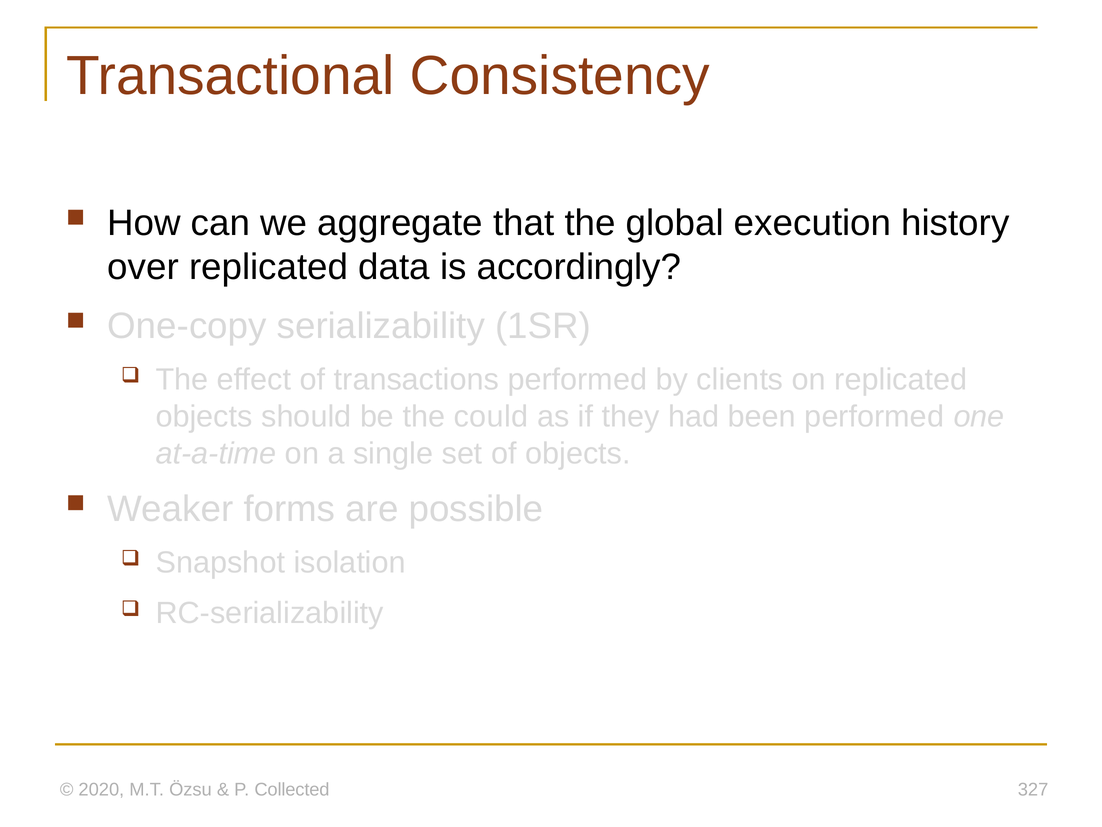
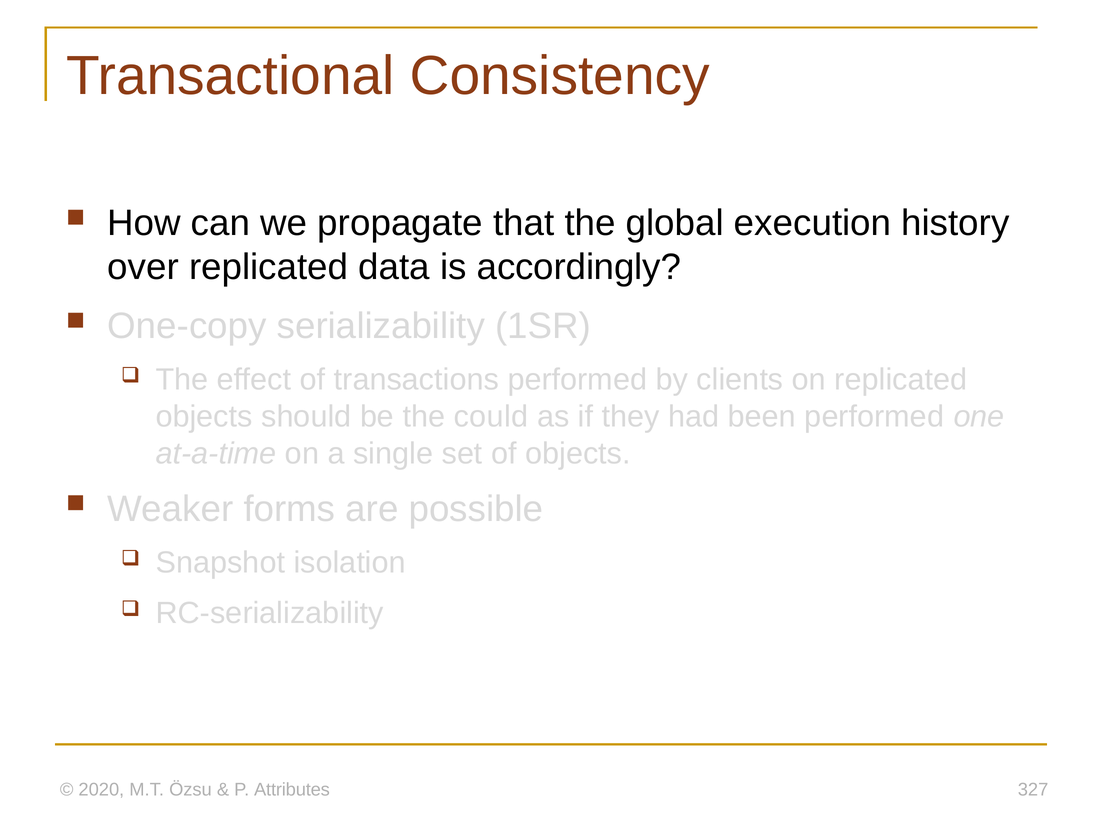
aggregate: aggregate -> propagate
Collected: Collected -> Attributes
